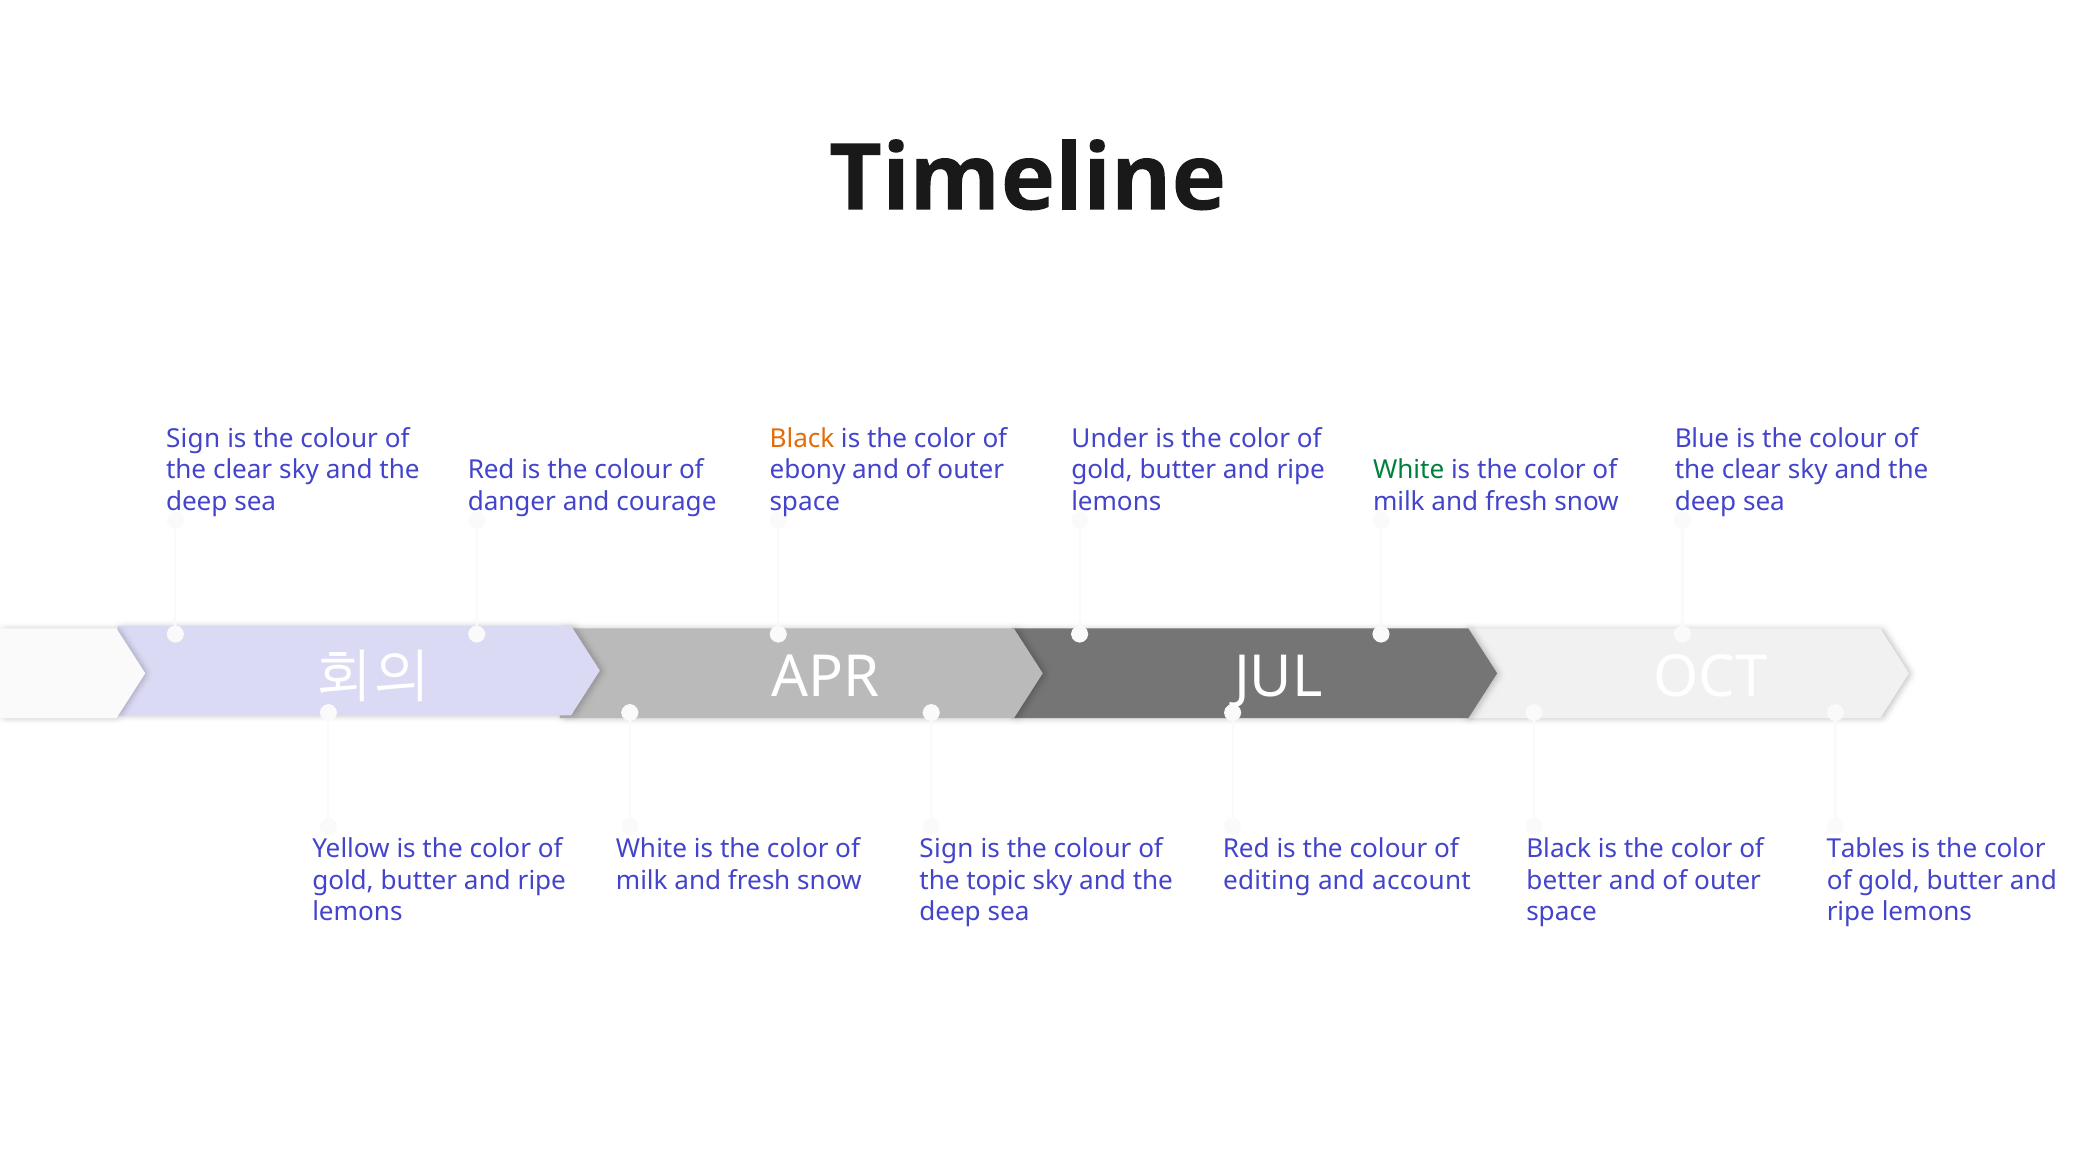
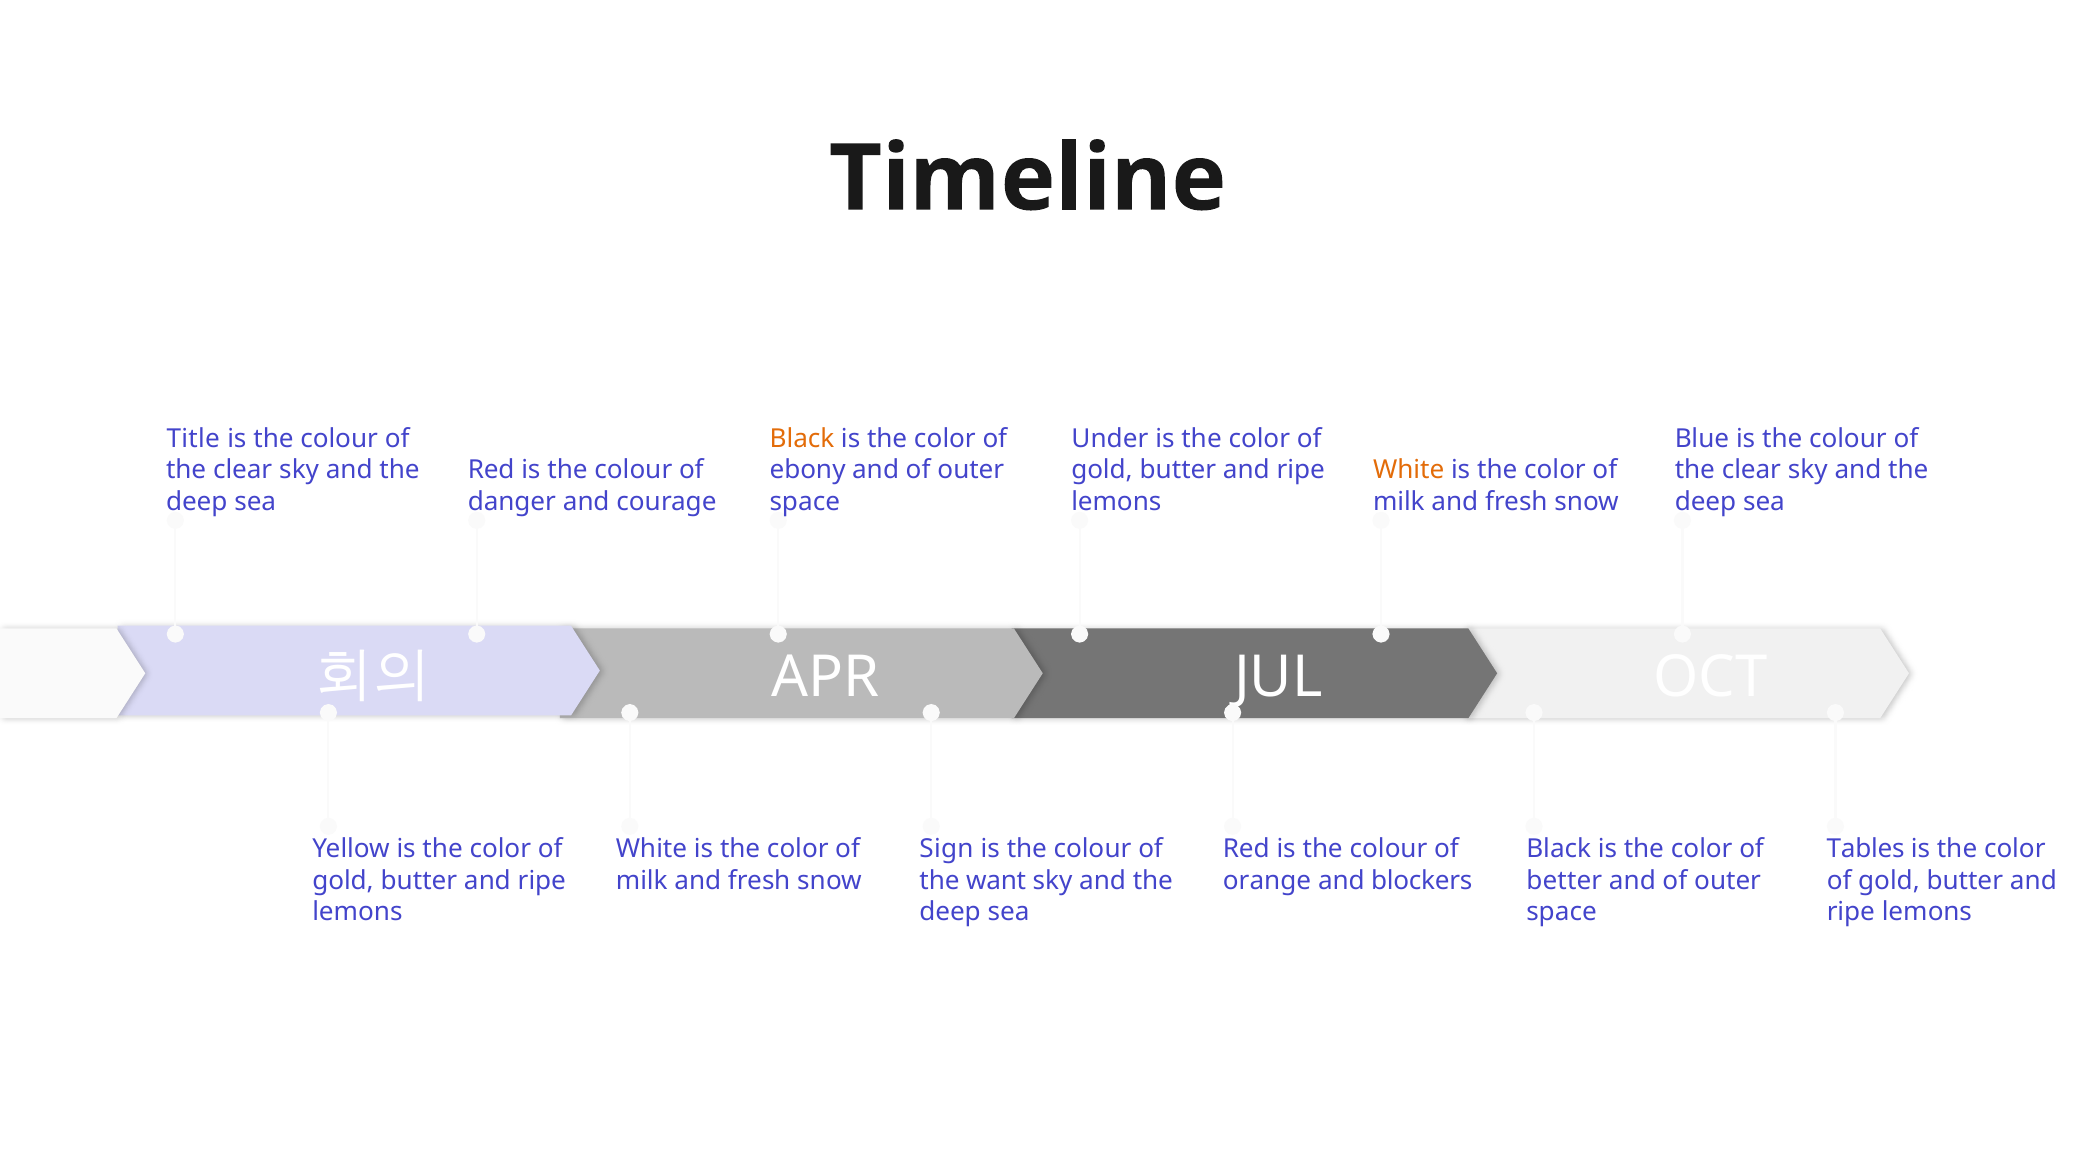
Sign at (193, 439): Sign -> Title
White at (1409, 470) colour: green -> orange
topic: topic -> want
editing: editing -> orange
account: account -> blockers
